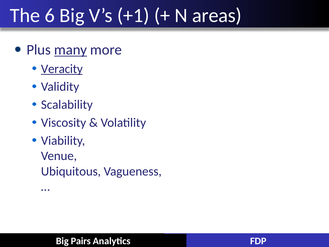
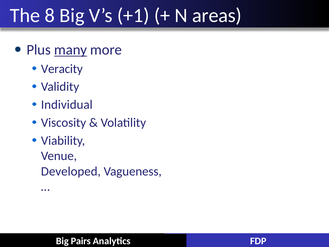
6: 6 -> 8
Veracity underline: present -> none
Scalability: Scalability -> Individual
Ubiquitous: Ubiquitous -> Developed
